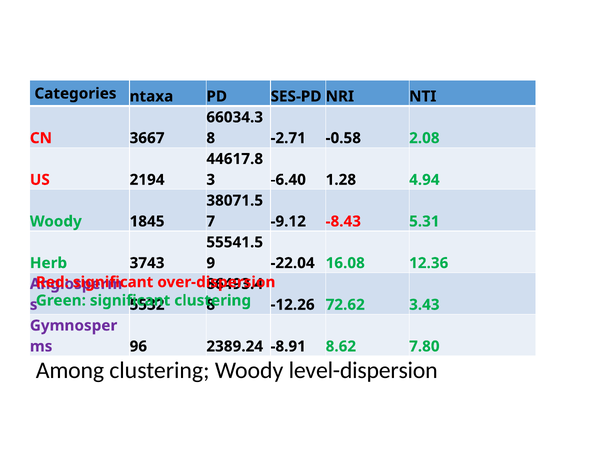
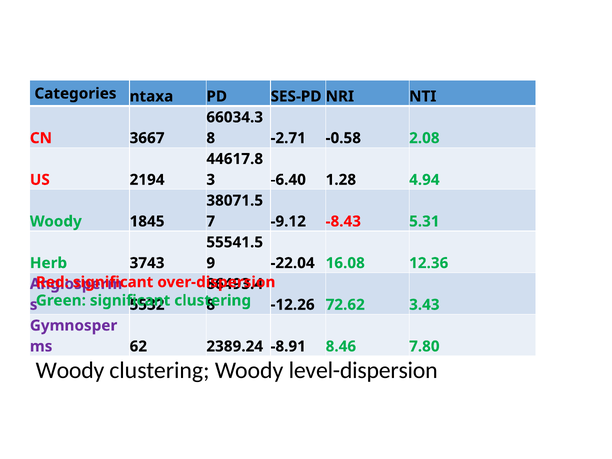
96: 96 -> 62
8.62: 8.62 -> 8.46
Among at (70, 370): Among -> Woody
